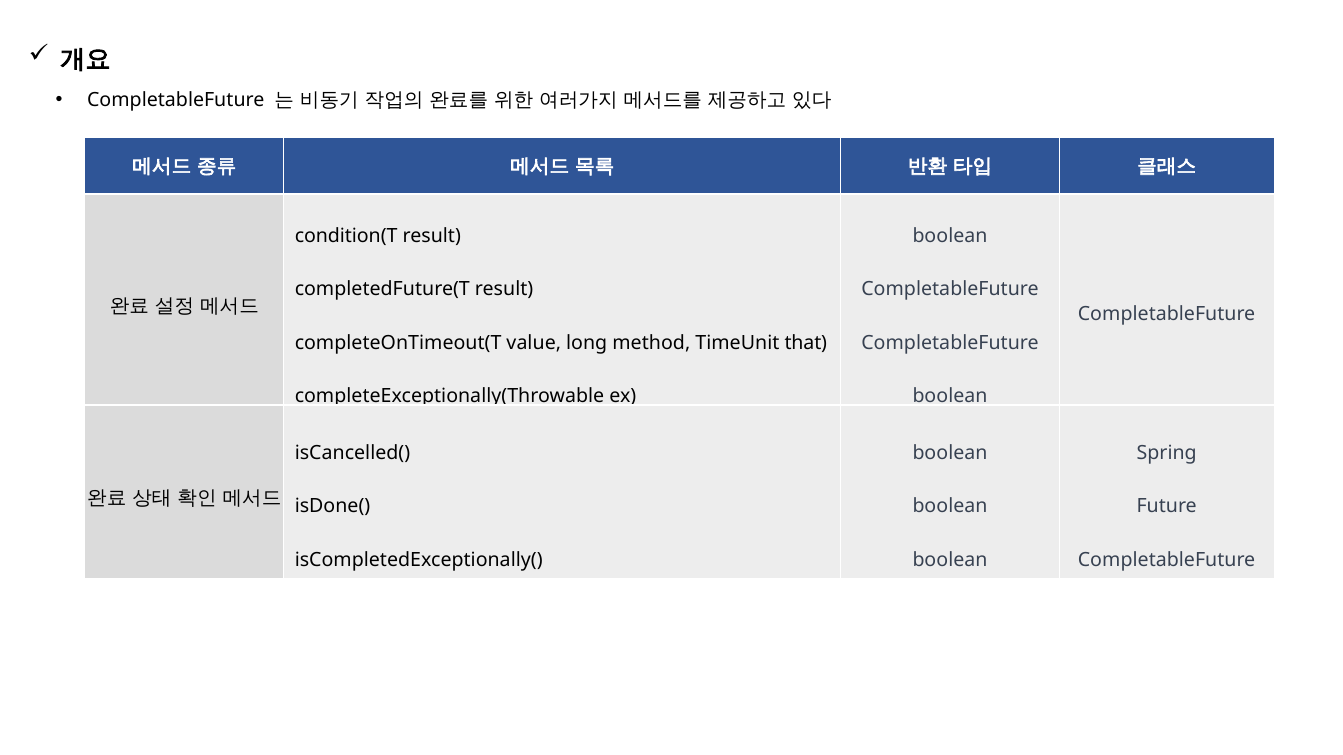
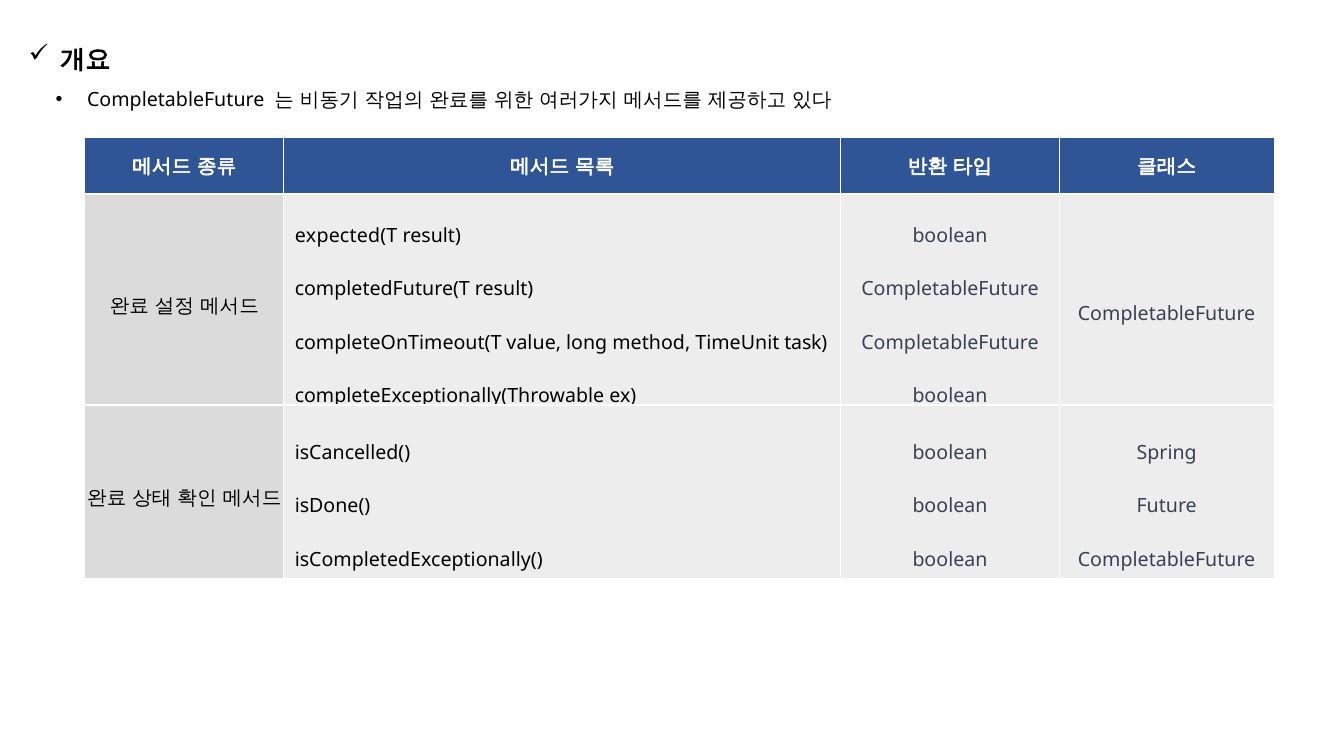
condition(T: condition(T -> expected(T
that: that -> task
